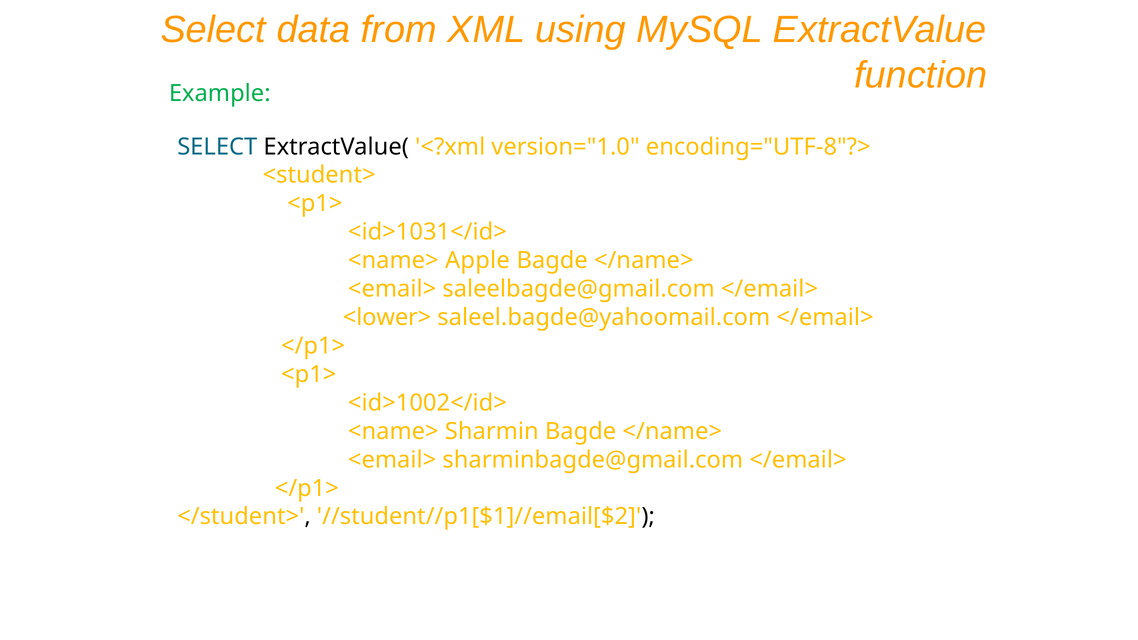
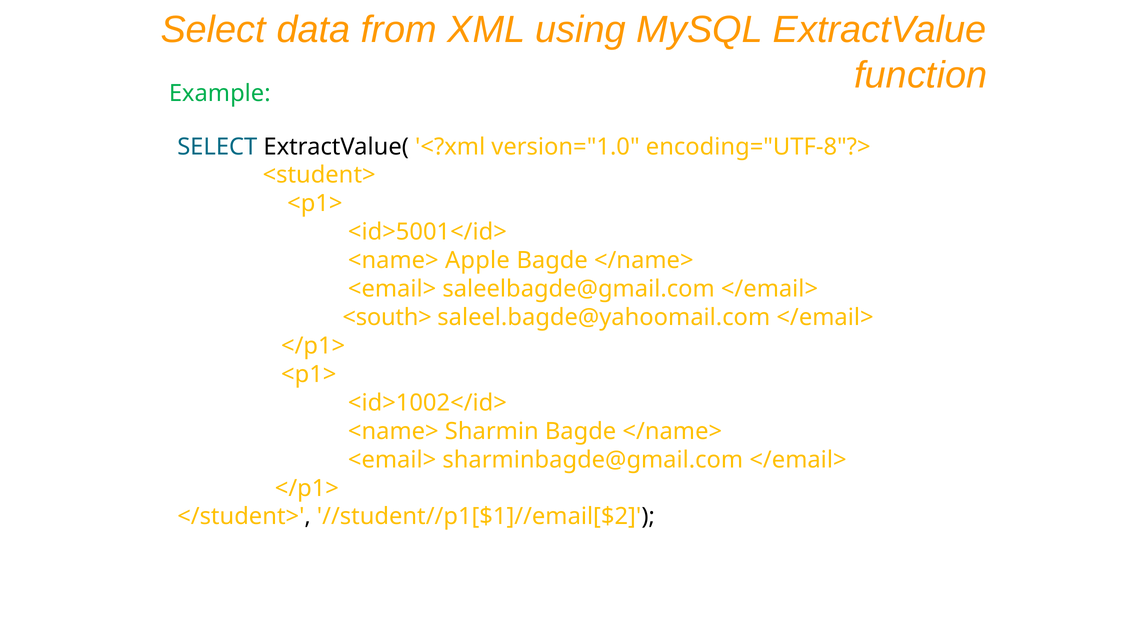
<id>1031</id>: <id>1031</id> -> <id>5001</id>
<lower>: <lower> -> <south>
